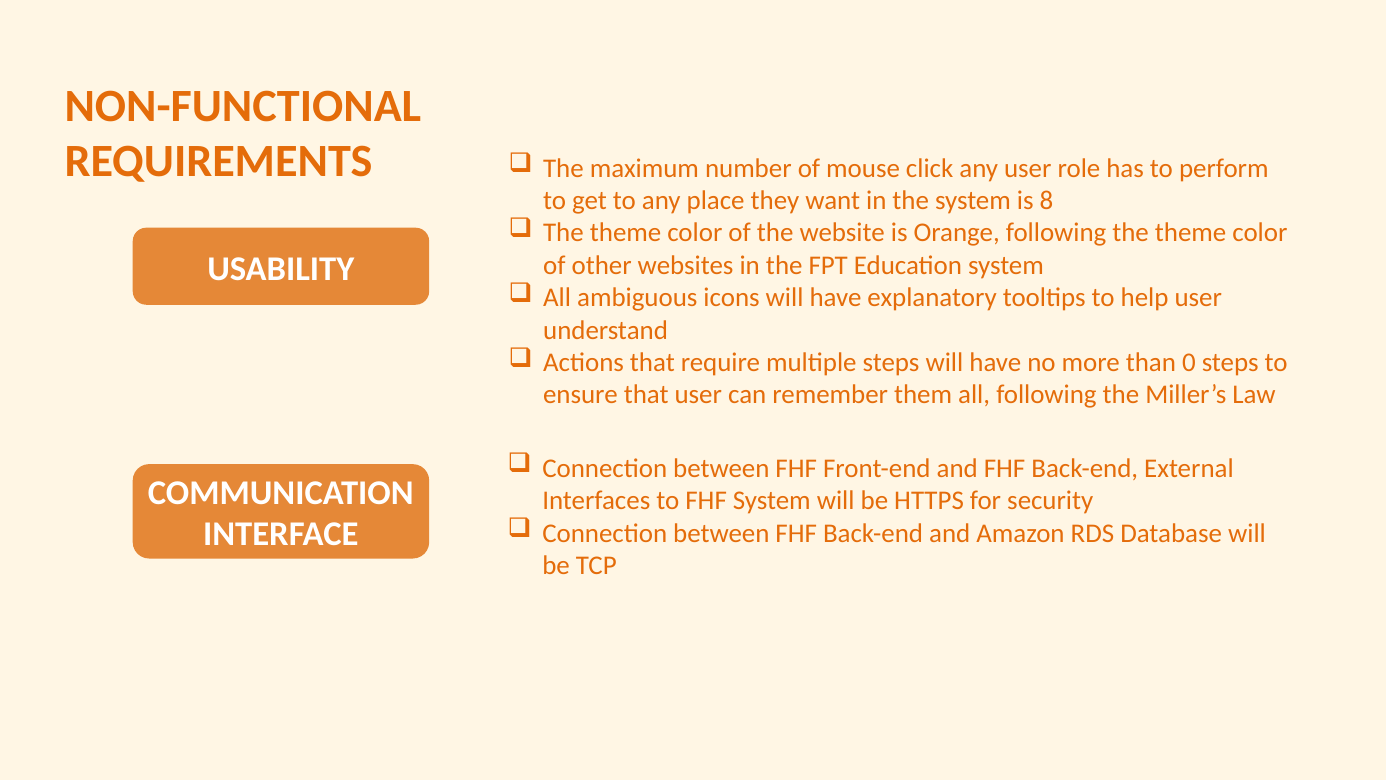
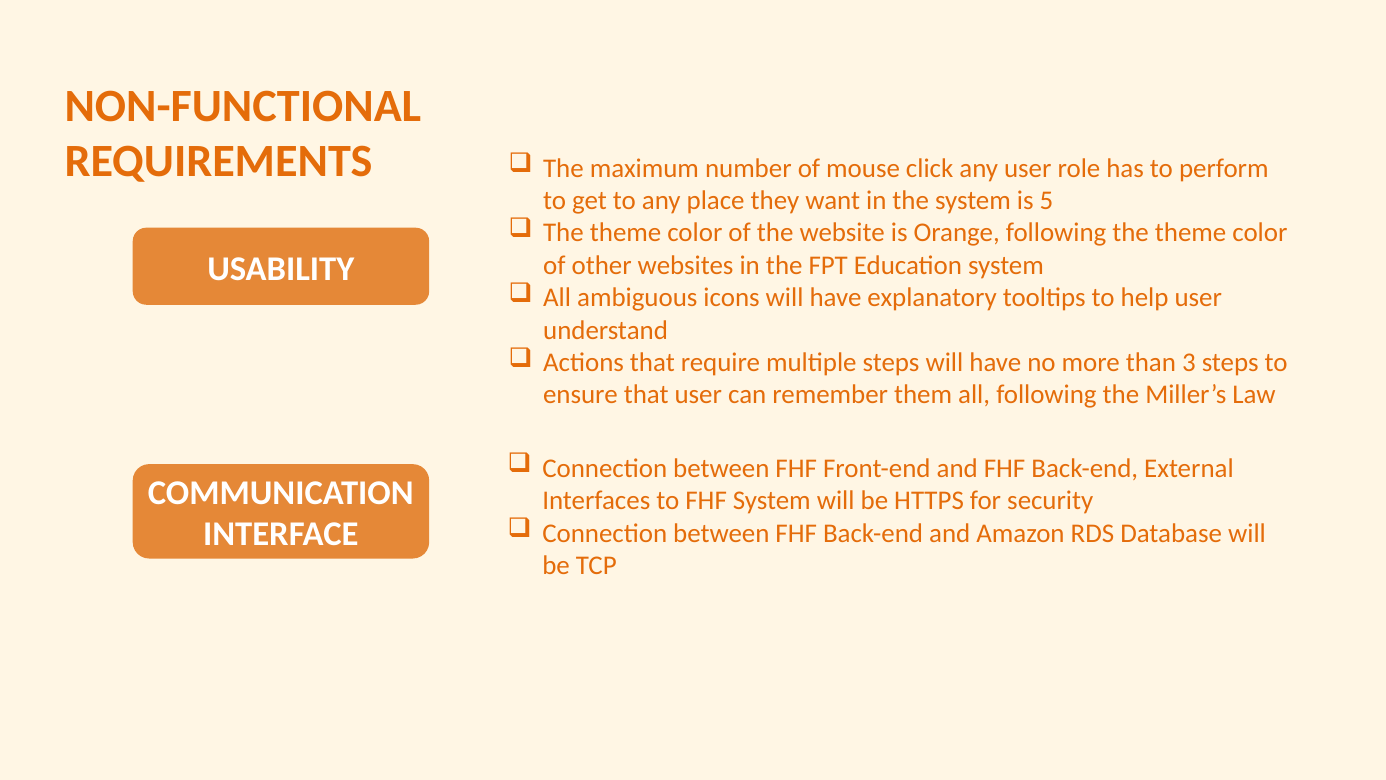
8: 8 -> 5
0: 0 -> 3
